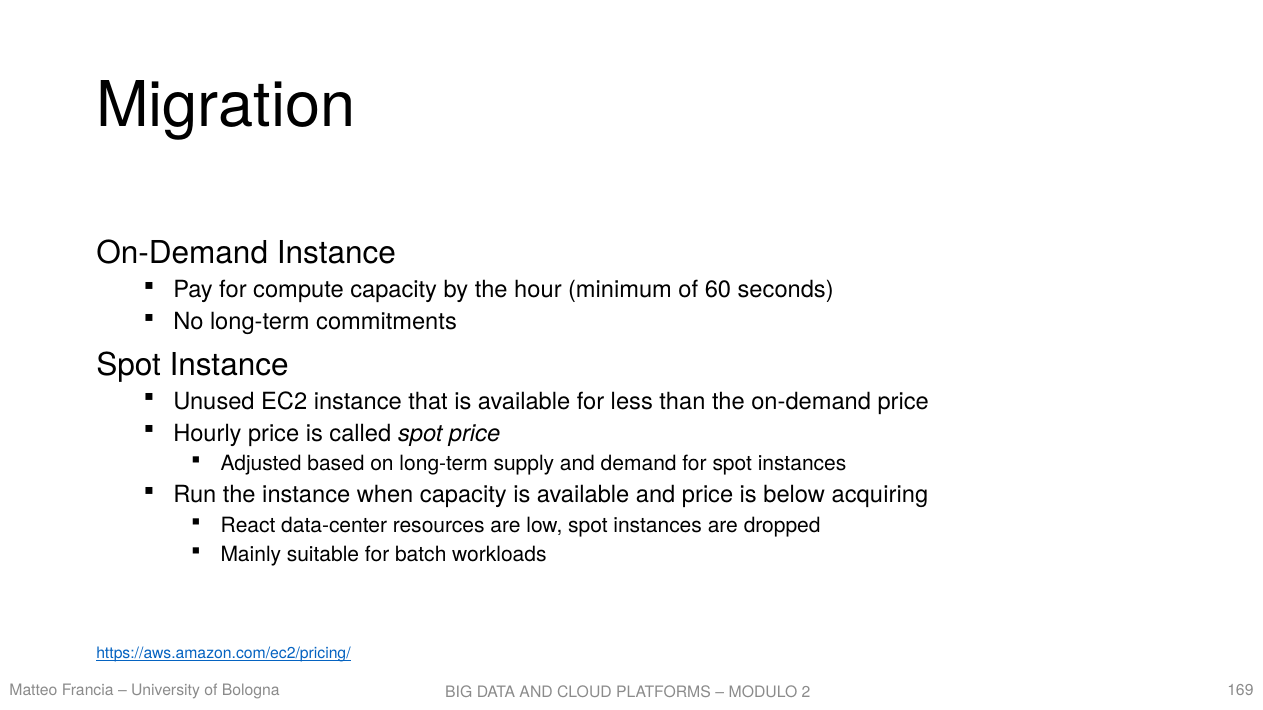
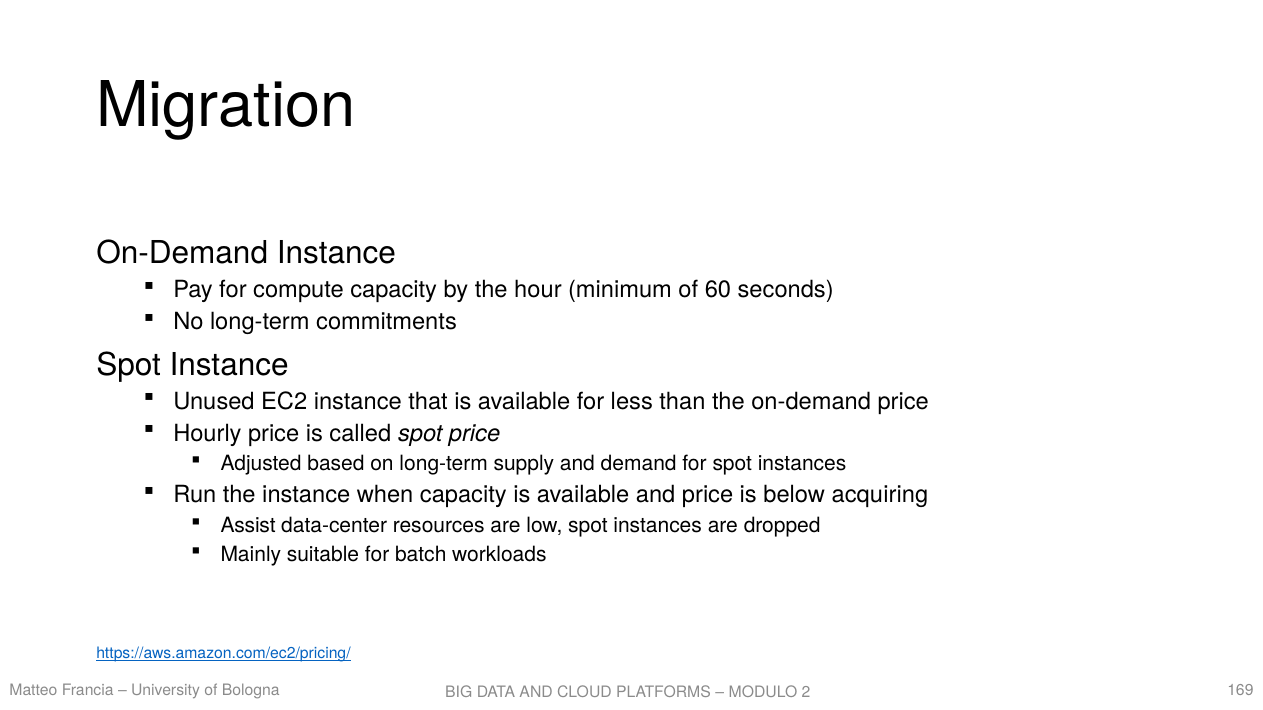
React: React -> Assist
